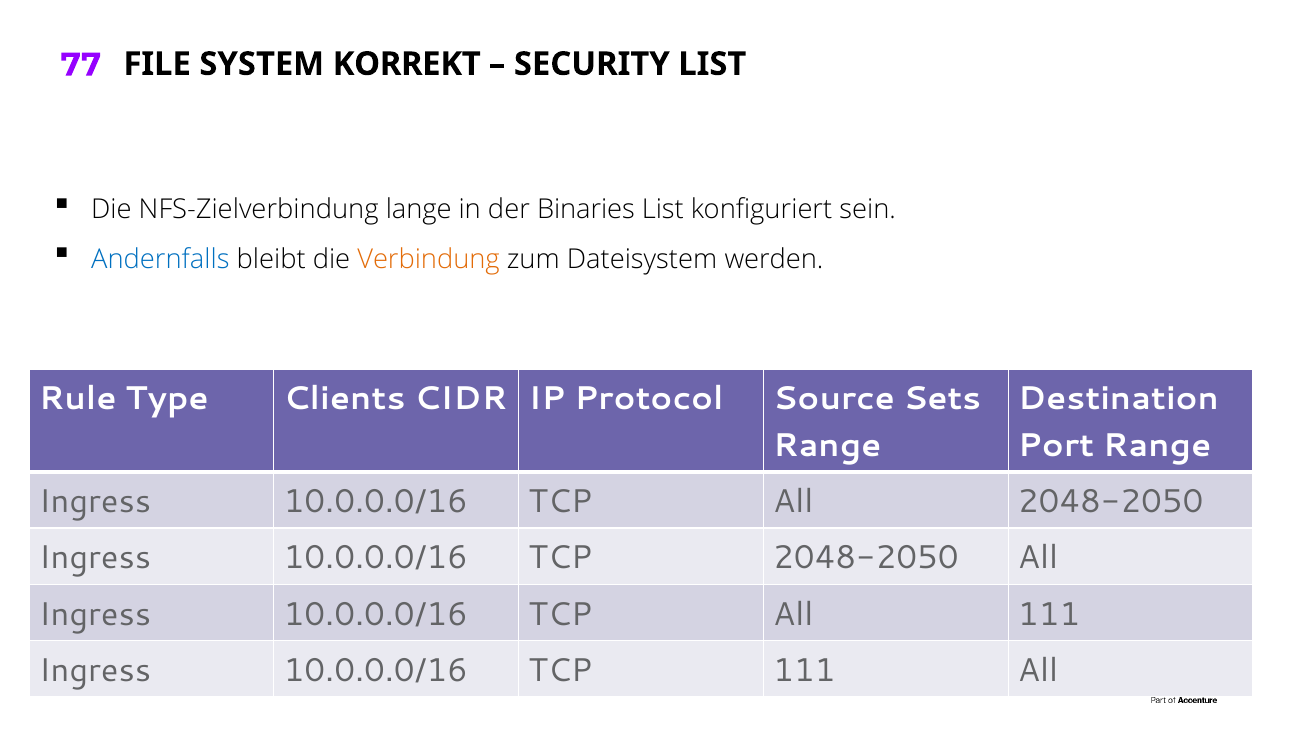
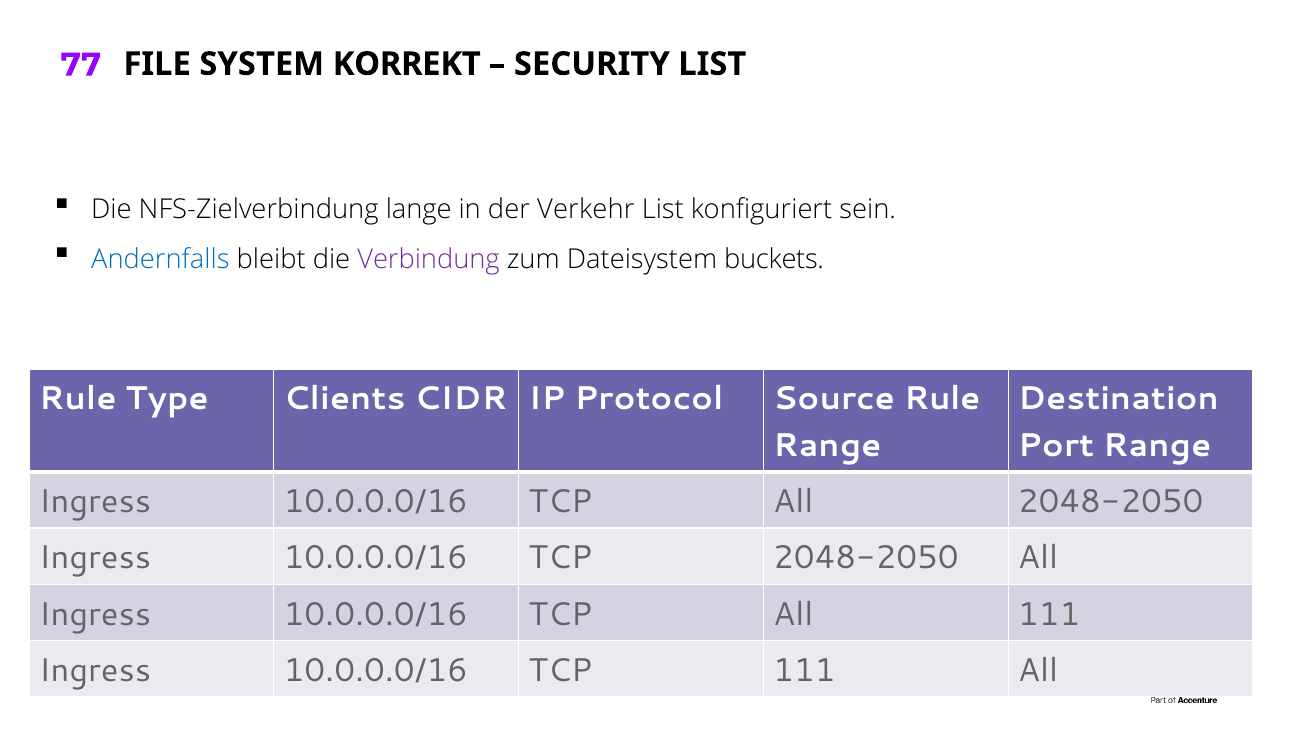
Binaries: Binaries -> Verkehr
Verbindung colour: orange -> purple
werden: werden -> buckets
Source Sets: Sets -> Rule
